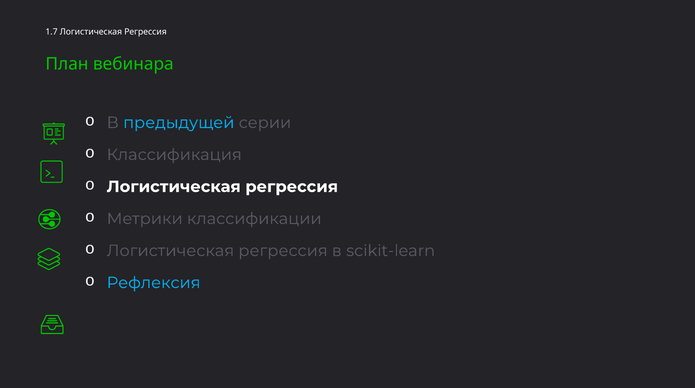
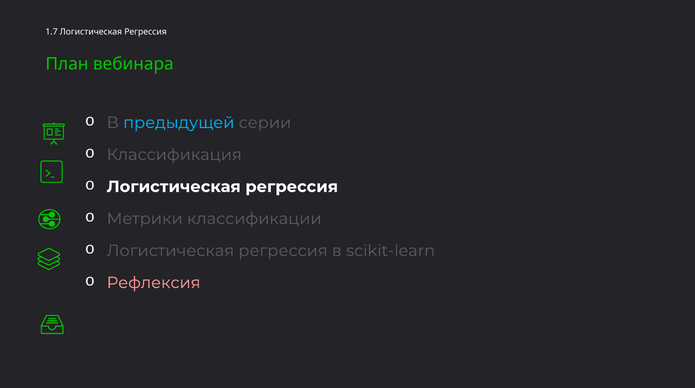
Рефлексия colour: light blue -> pink
